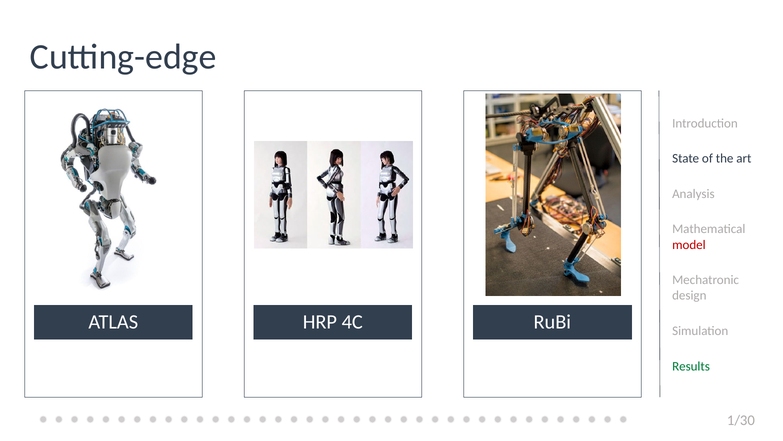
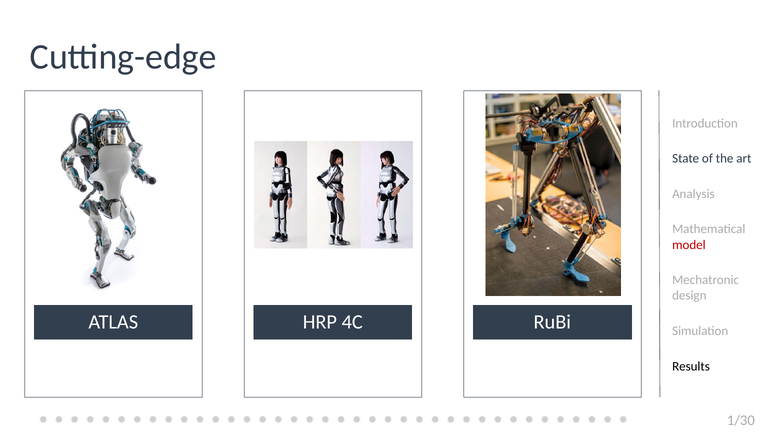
Results colour: green -> black
